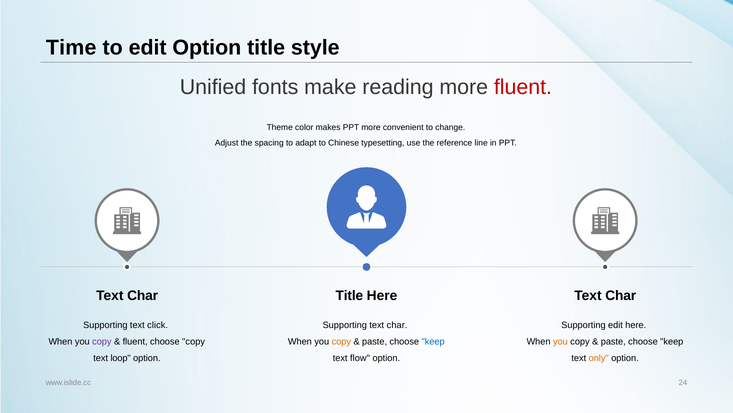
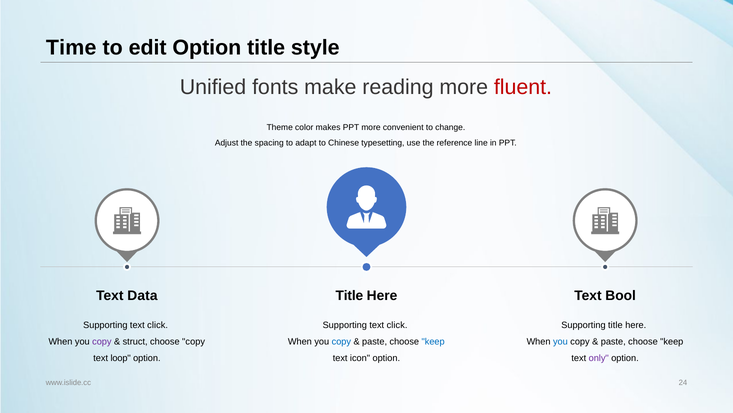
Char at (143, 295): Char -> Data
Char at (621, 295): Char -> Bool
char at (397, 325): char -> click
Supporting edit: edit -> title
fluent at (135, 341): fluent -> struct
copy at (341, 341) colour: orange -> blue
you at (560, 341) colour: orange -> blue
flow: flow -> icon
only colour: orange -> purple
